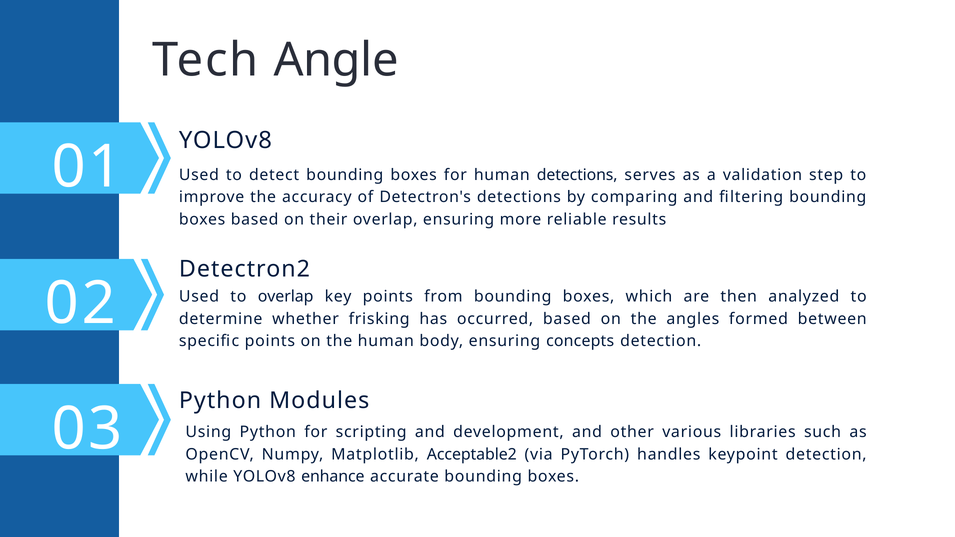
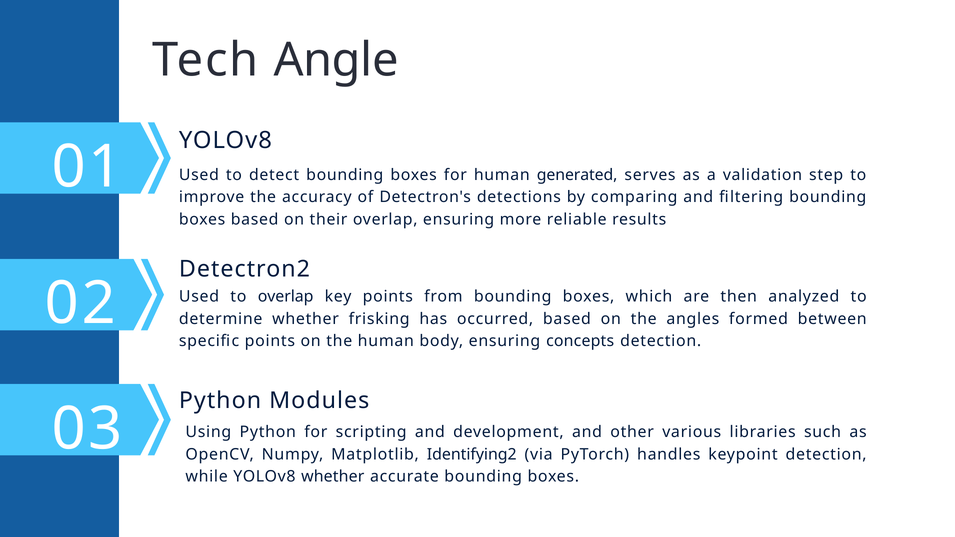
human detections: detections -> generated
Acceptable2: Acceptable2 -> Identifying2
YOLOv8 enhance: enhance -> whether
